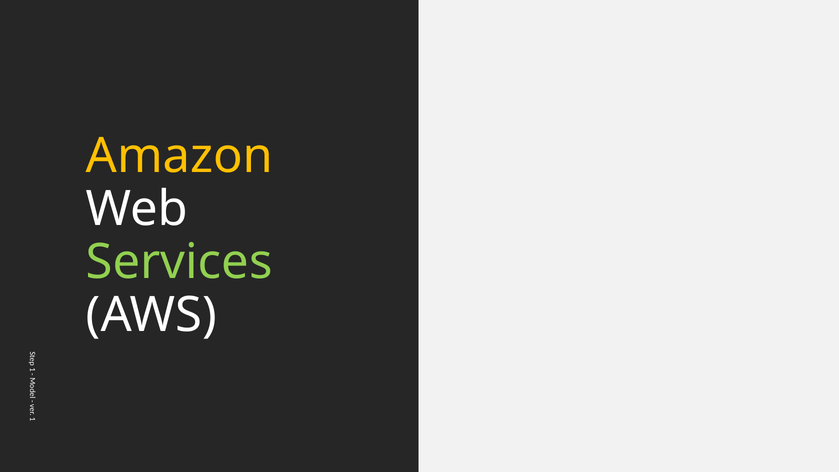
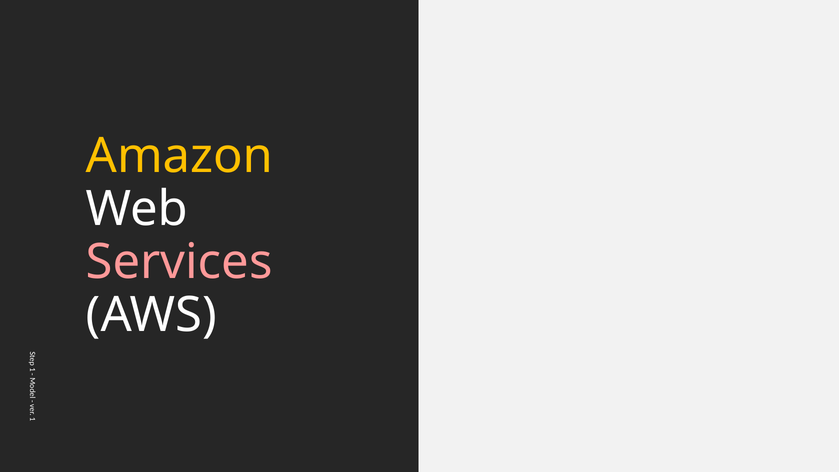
Services colour: light green -> pink
